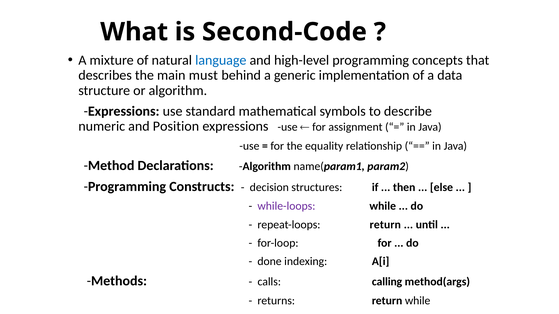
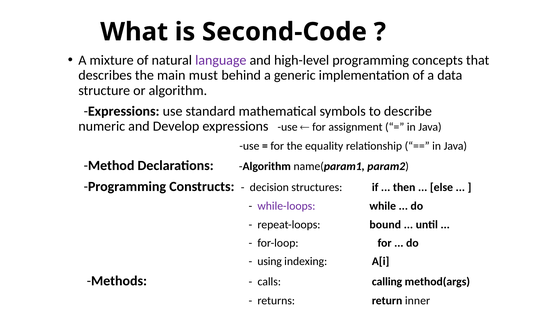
language colour: blue -> purple
Position: Position -> Develop
repeat-loops return: return -> bound
done: done -> using
return while: while -> inner
